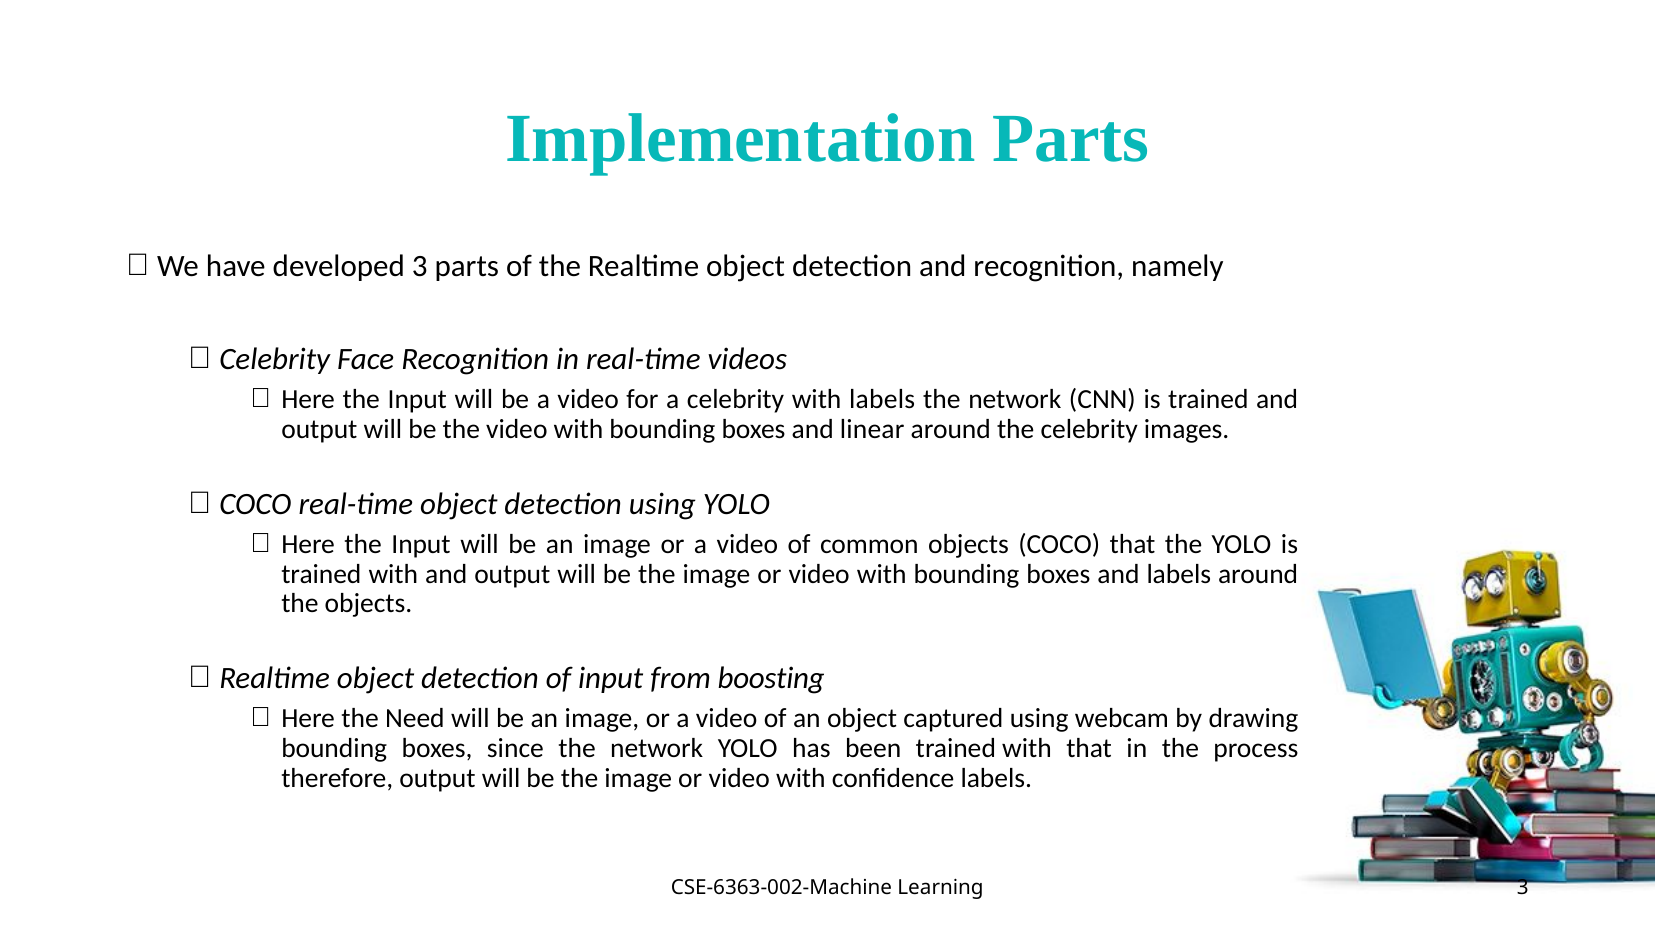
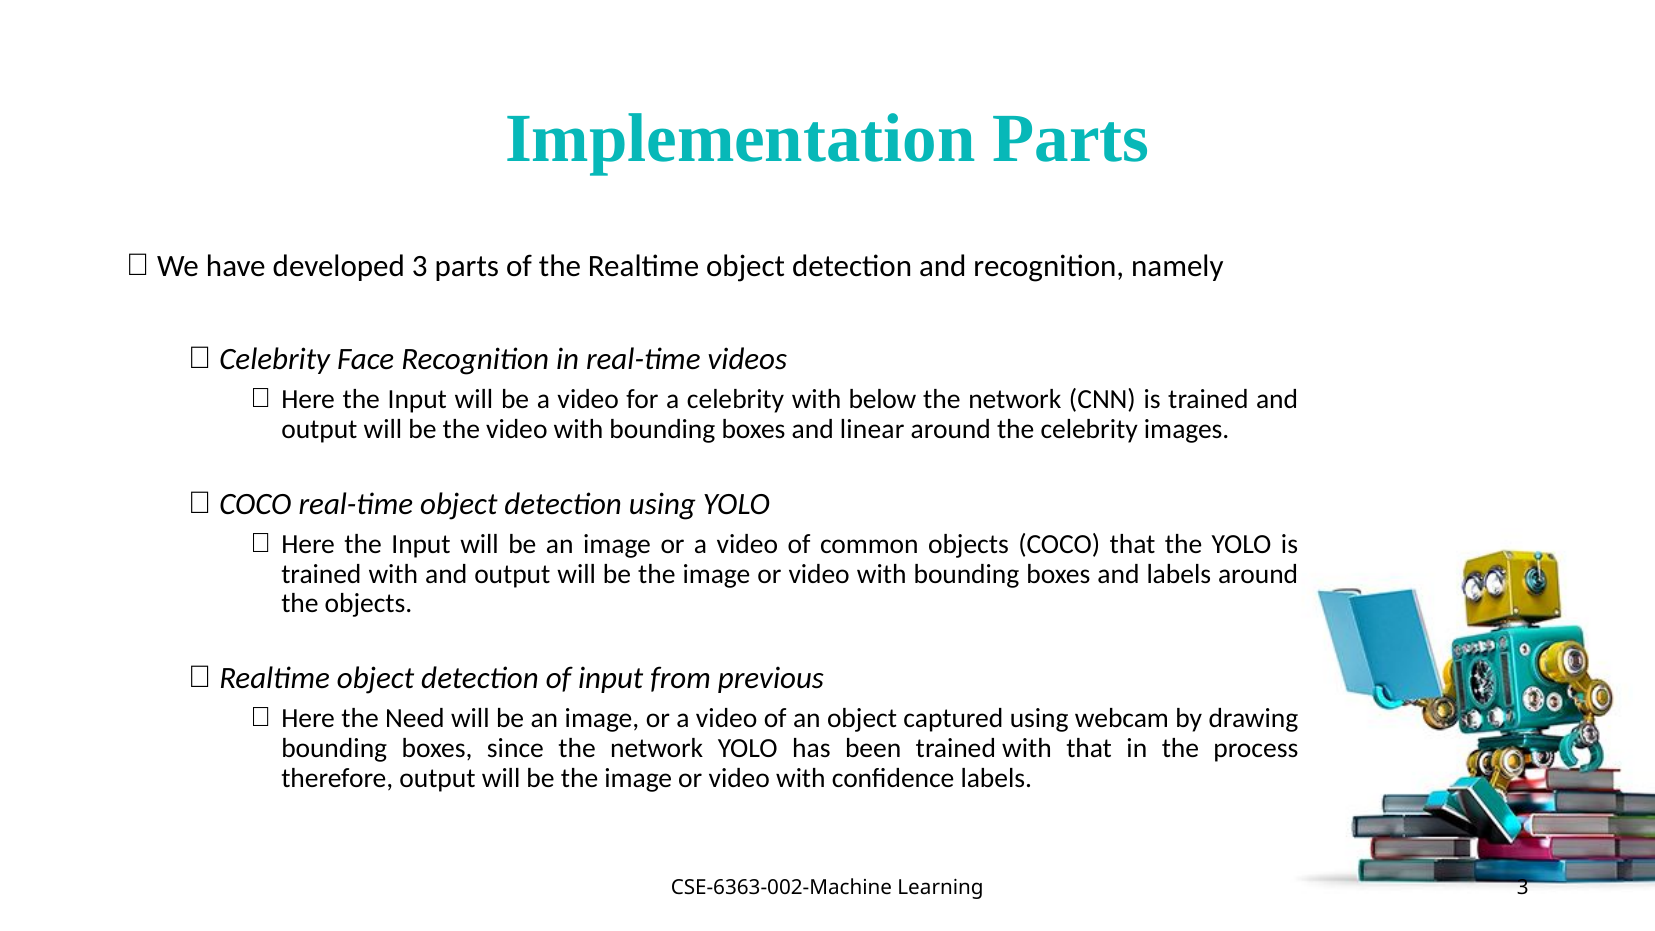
with labels: labels -> below
boosting: boosting -> previous
